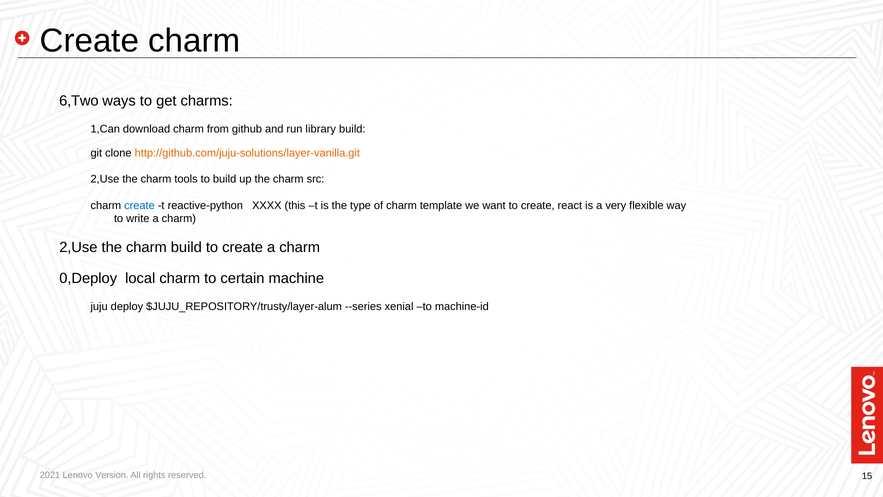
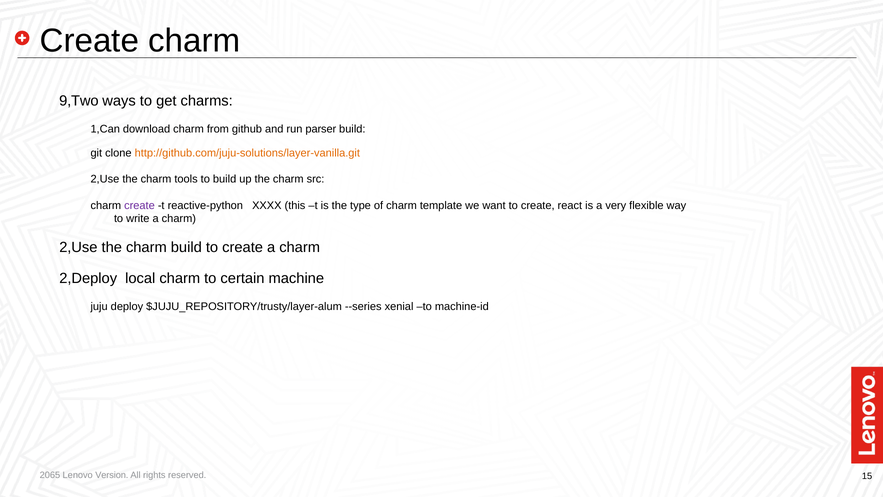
6,Two: 6,Two -> 9,Two
library: library -> parser
create at (139, 205) colour: blue -> purple
0,Deploy: 0,Deploy -> 2,Deploy
2021: 2021 -> 2065
